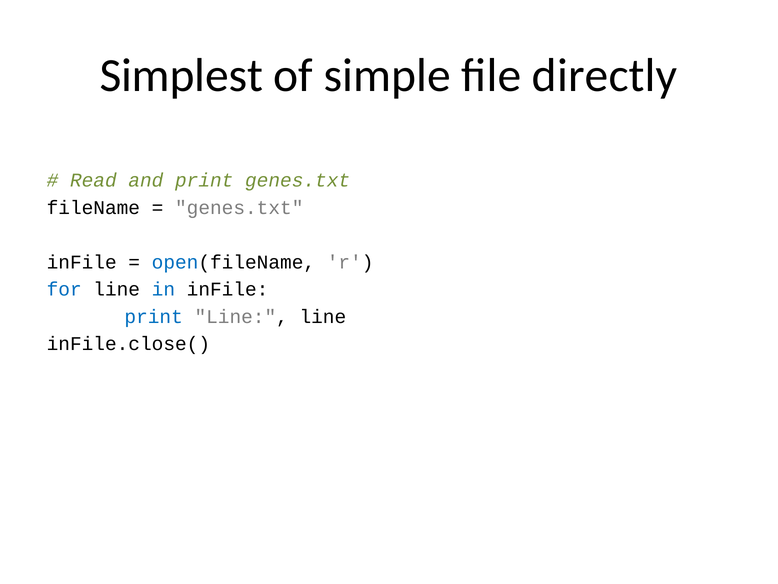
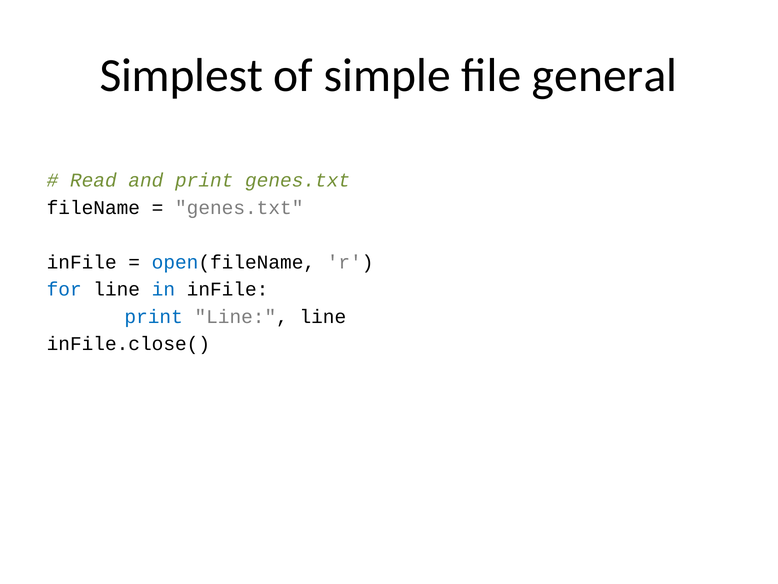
directly: directly -> general
